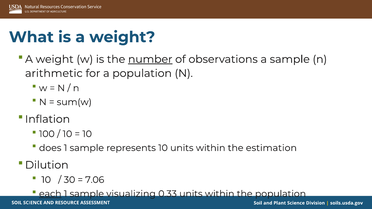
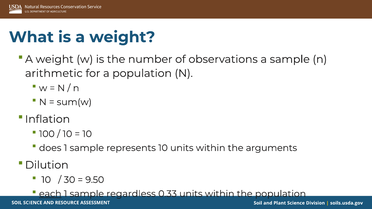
number underline: present -> none
estimation: estimation -> arguments
7.06: 7.06 -> 9.50
visualizing: visualizing -> regardless
